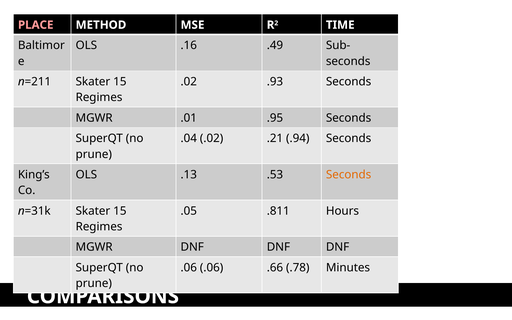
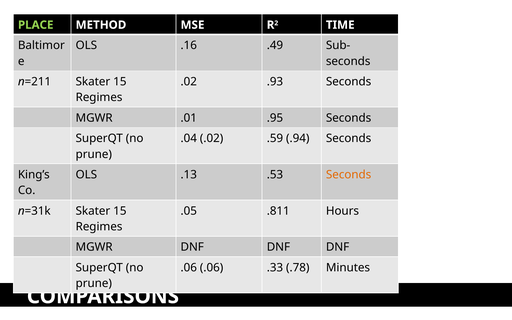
PLACE colour: pink -> light green
.21: .21 -> .59
.66: .66 -> .33
